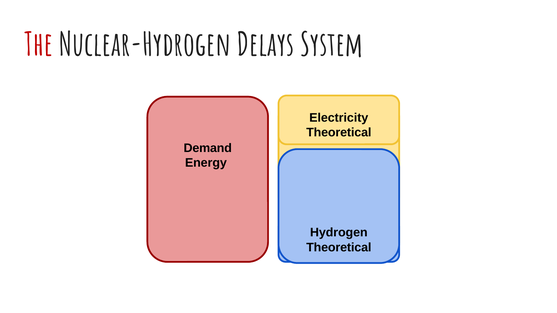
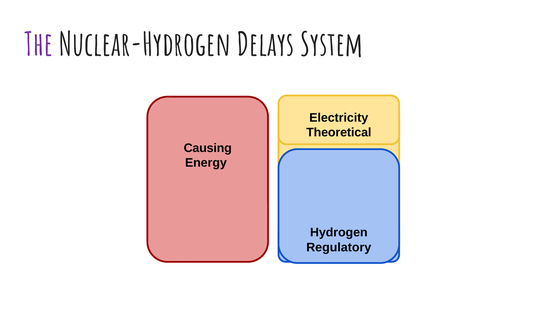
The colour: red -> purple
Demand: Demand -> Causing
Theoretical at (339, 248): Theoretical -> Regulatory
